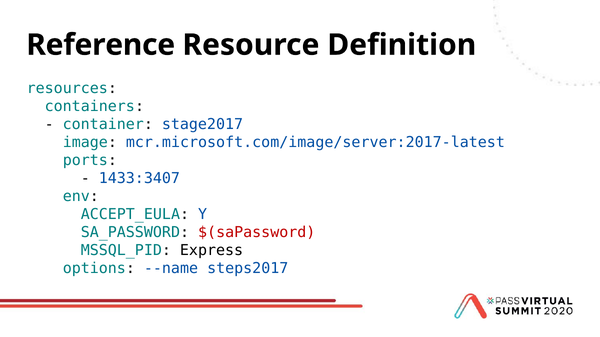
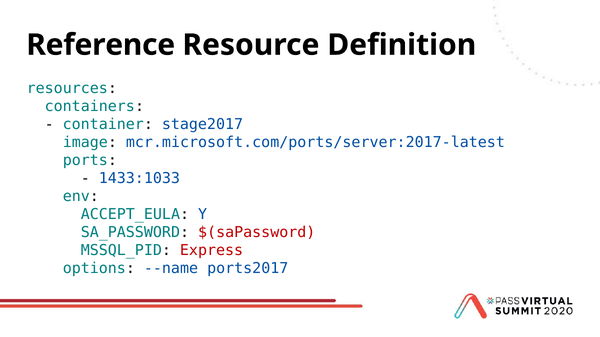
mcr.microsoft.com/image/server:2017-latest: mcr.microsoft.com/image/server:2017-latest -> mcr.microsoft.com/ports/server:2017-latest
1433:3407: 1433:3407 -> 1433:1033
Express colour: black -> red
steps2017: steps2017 -> ports2017
